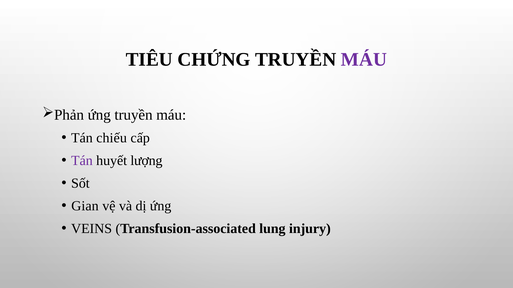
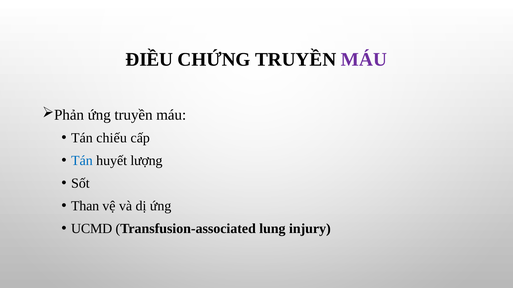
TIÊU: TIÊU -> ĐIỀU
Tán at (82, 161) colour: purple -> blue
Gian: Gian -> Than
VEINS: VEINS -> UCMD
